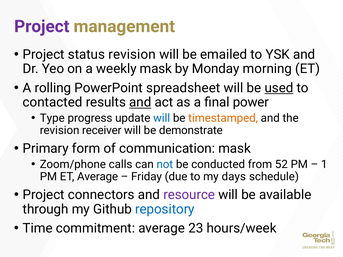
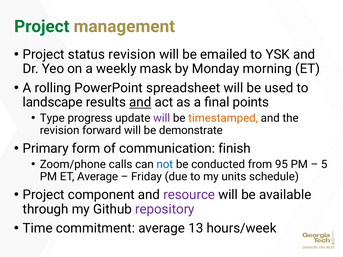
Project at (42, 26) colour: purple -> green
used underline: present -> none
contacted: contacted -> landscape
power: power -> points
will at (162, 118) colour: blue -> purple
receiver: receiver -> forward
communication mask: mask -> finish
52: 52 -> 95
1: 1 -> 5
days: days -> units
connectors: connectors -> component
repository colour: blue -> purple
23: 23 -> 13
